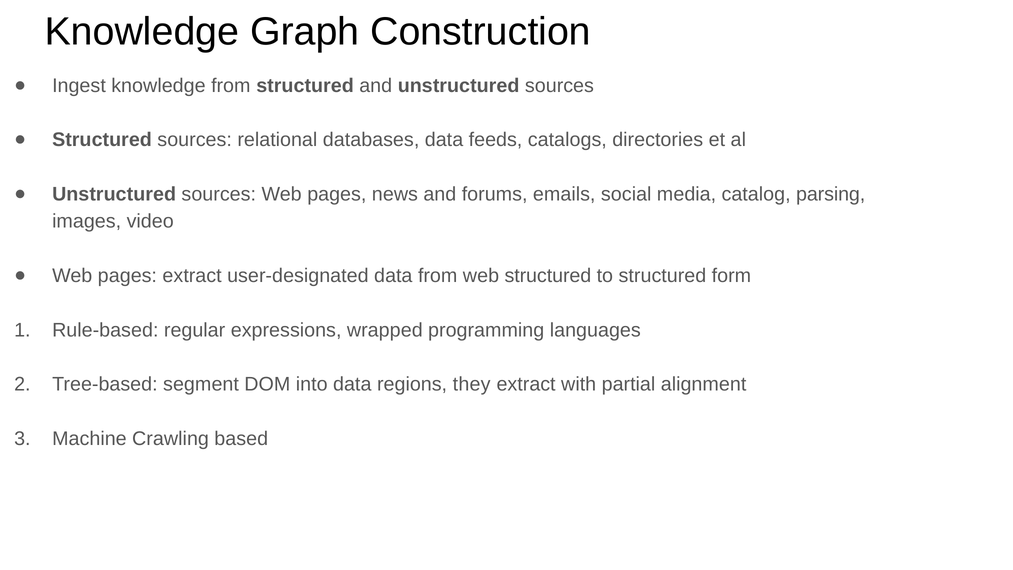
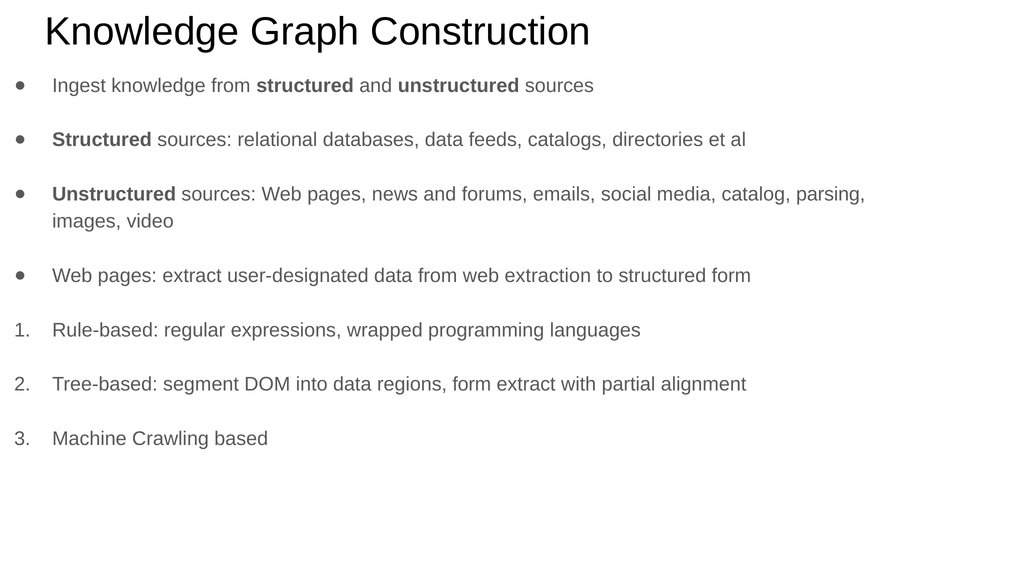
web structured: structured -> extraction
regions they: they -> form
